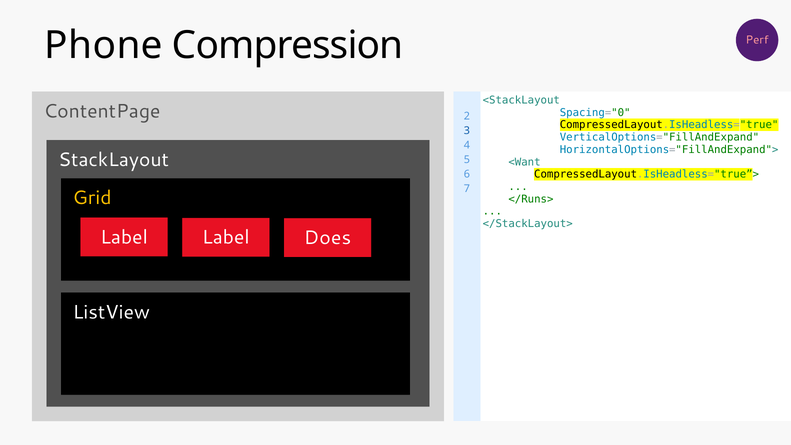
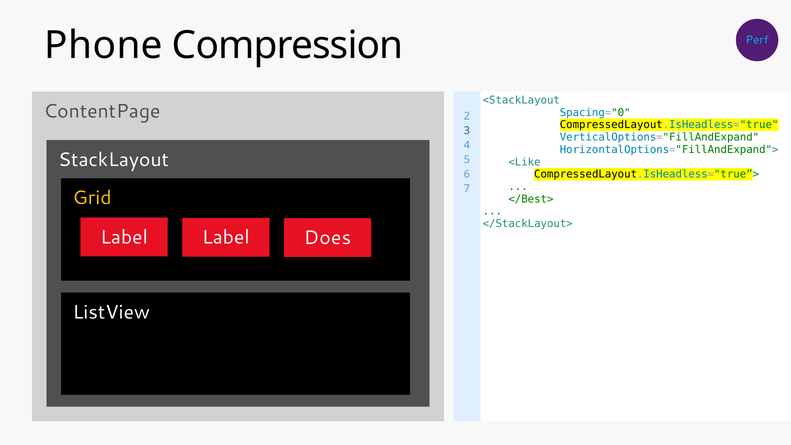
Perf colour: pink -> light blue
<Want: <Want -> <Like
</Runs>: </Runs> -> </Best>
